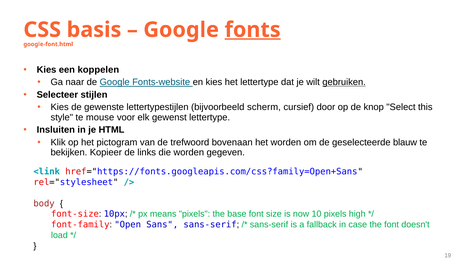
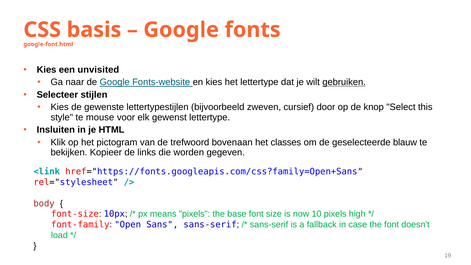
fonts underline: present -> none
koppelen: koppelen -> unvisited
scherm: scherm -> zweven
het worden: worden -> classes
